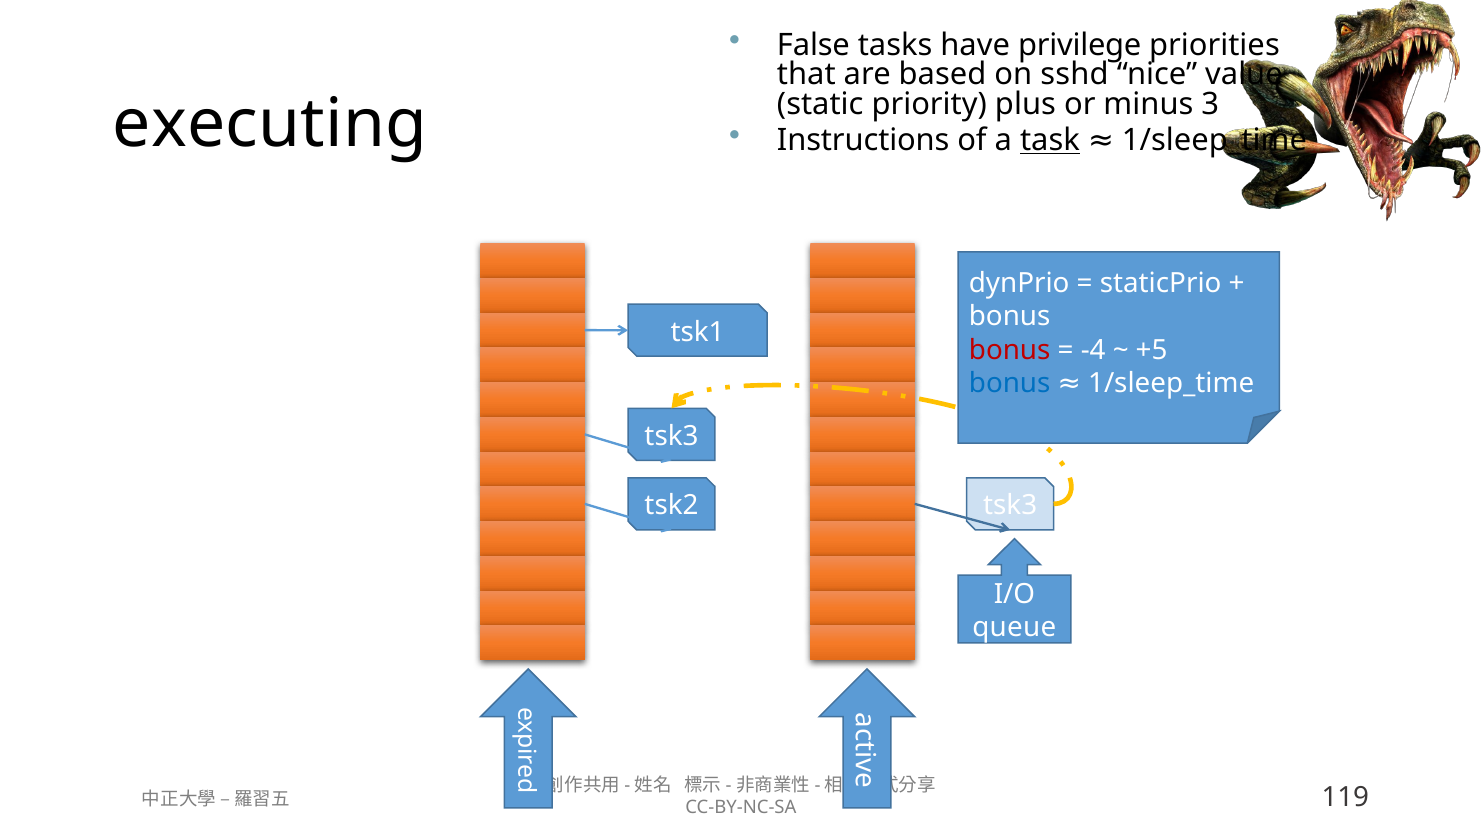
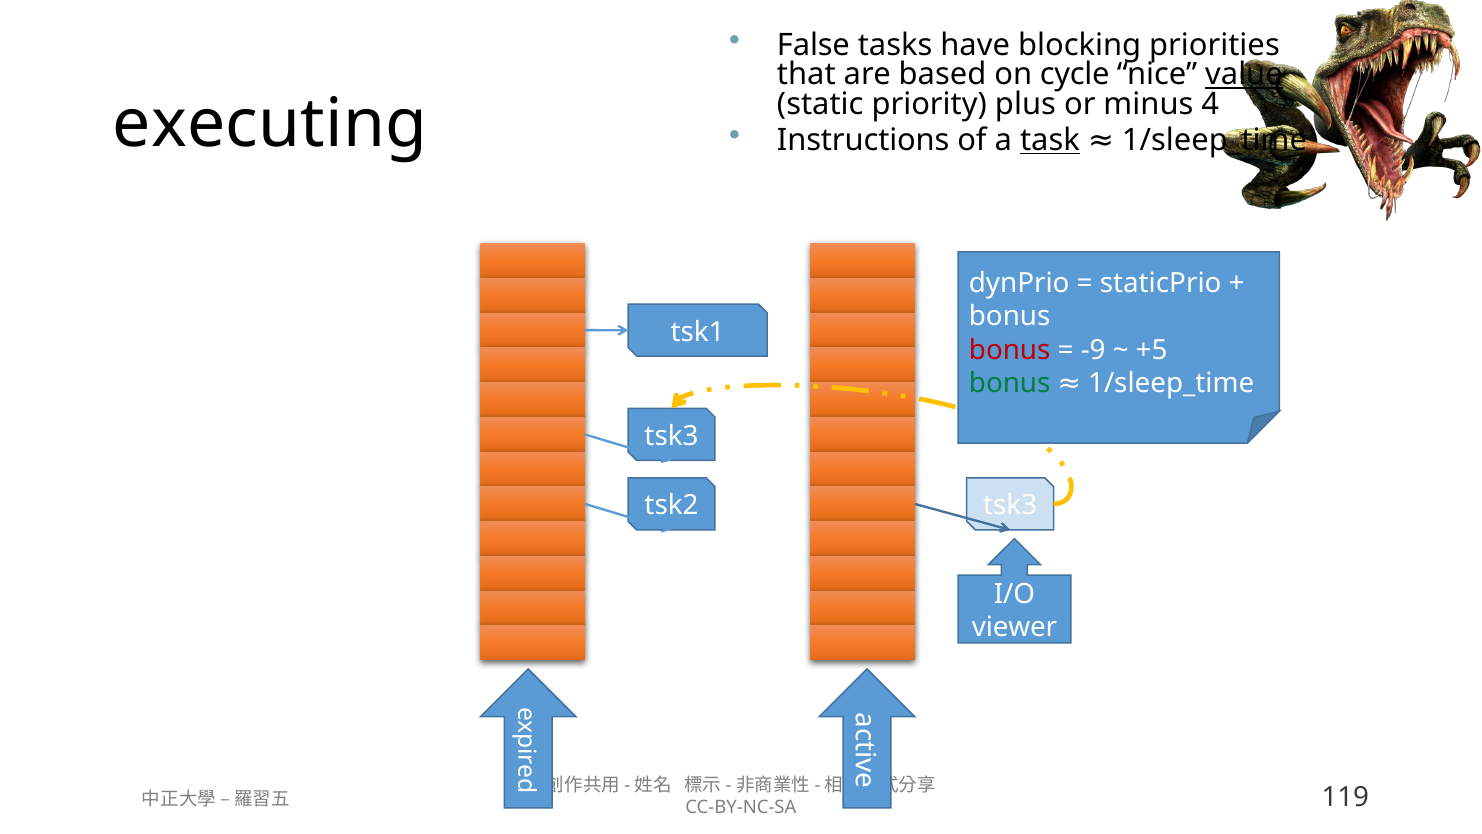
privilege: privilege -> blocking
sshd: sshd -> cycle
value underline: none -> present
3: 3 -> 4
-4: -4 -> -9
bonus at (1010, 383) colour: blue -> green
queue: queue -> viewer
